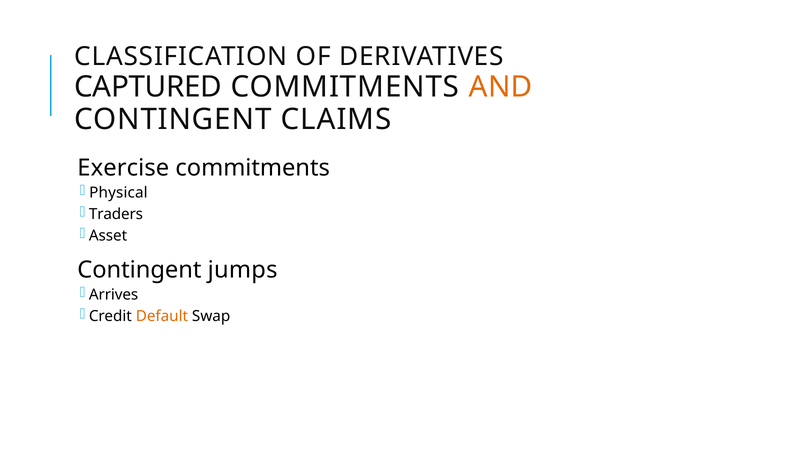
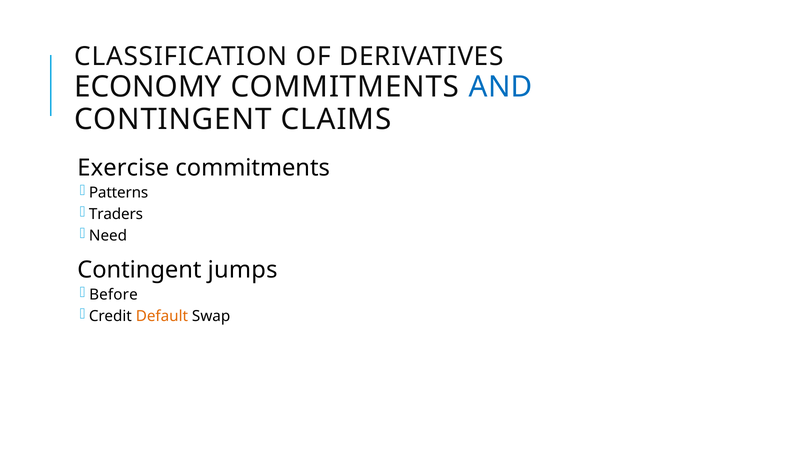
CAPTURED: CAPTURED -> ECONOMY
AND colour: orange -> blue
Physical: Physical -> Patterns
Asset: Asset -> Need
Arrives: Arrives -> Before
